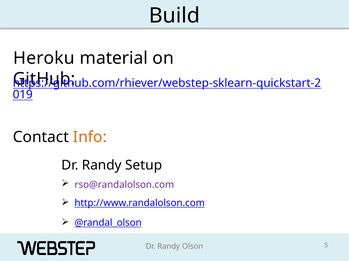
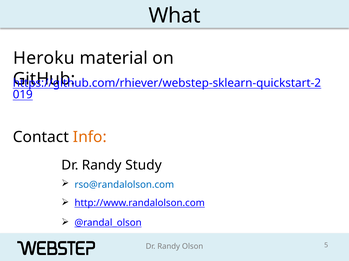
Build: Build -> What
Setup: Setup -> Study
rso@randalolson.com colour: purple -> blue
